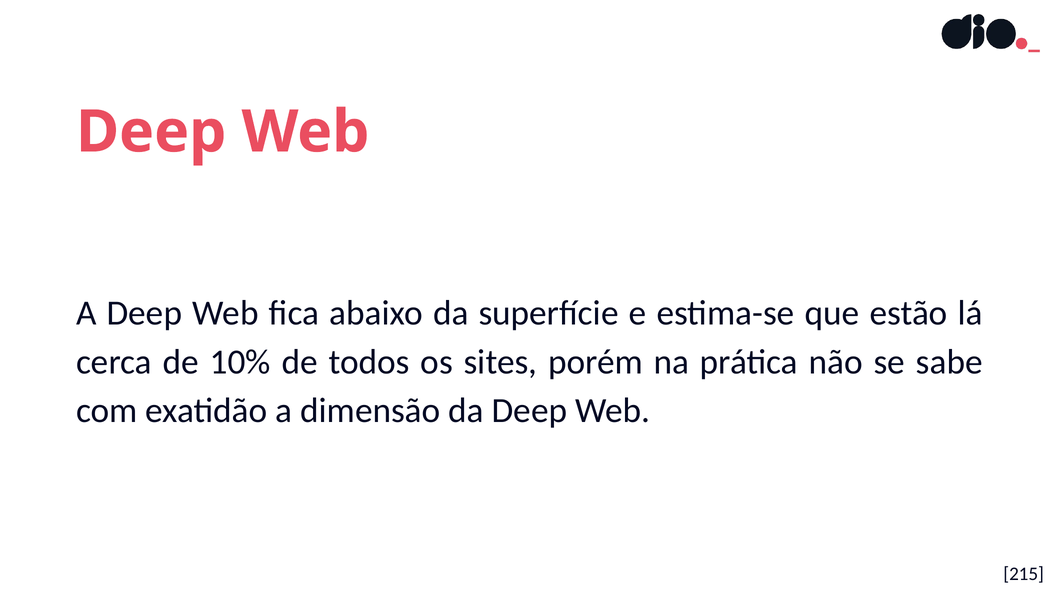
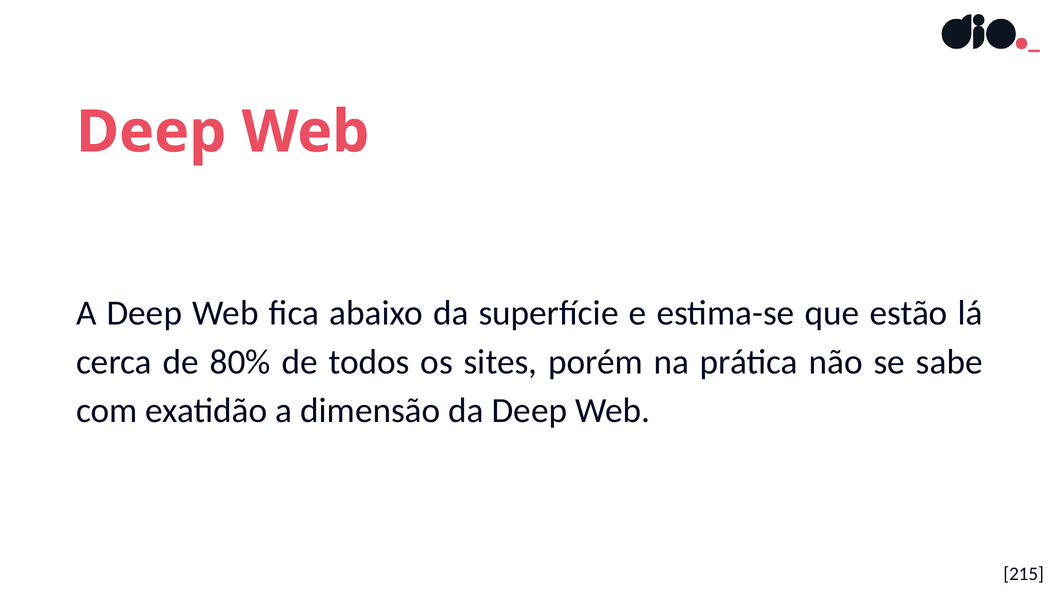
10%: 10% -> 80%
